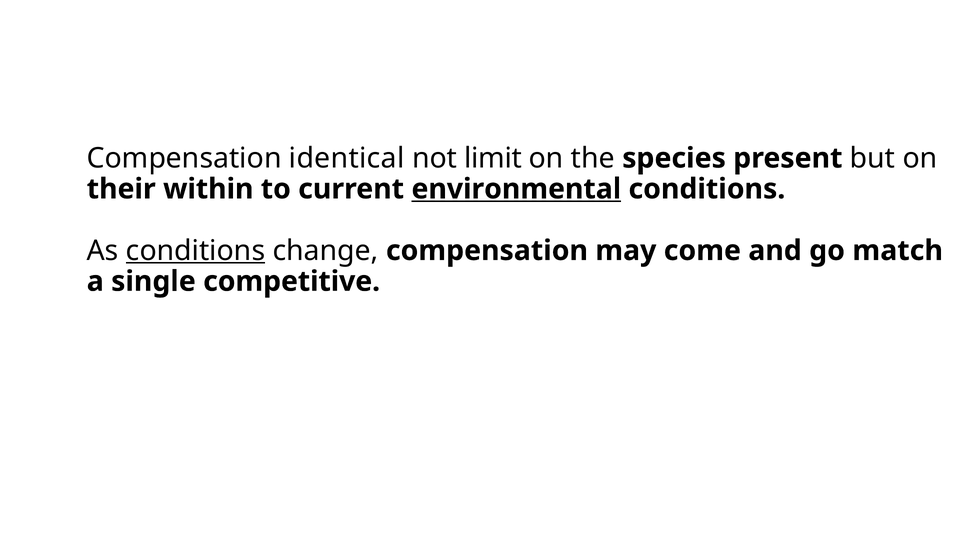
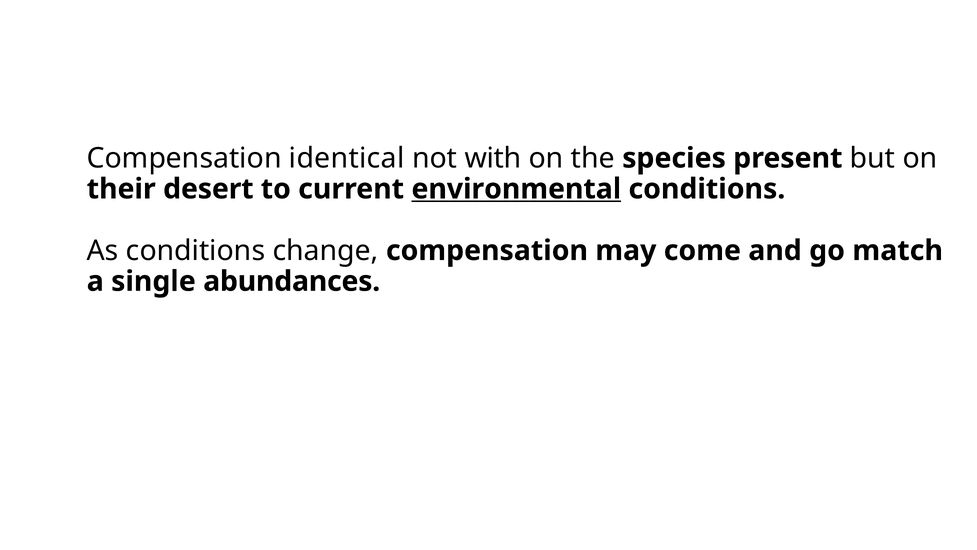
limit: limit -> with
within: within -> desert
conditions at (196, 250) underline: present -> none
competitive: competitive -> abundances
